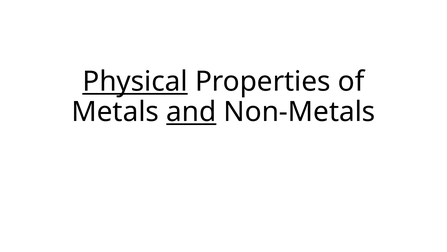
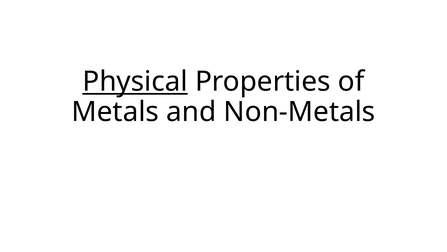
and underline: present -> none
